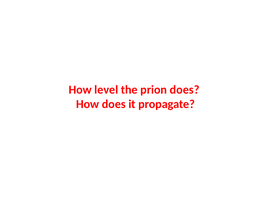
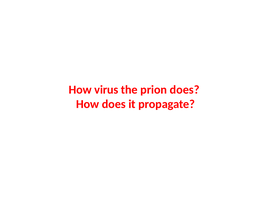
level: level -> virus
